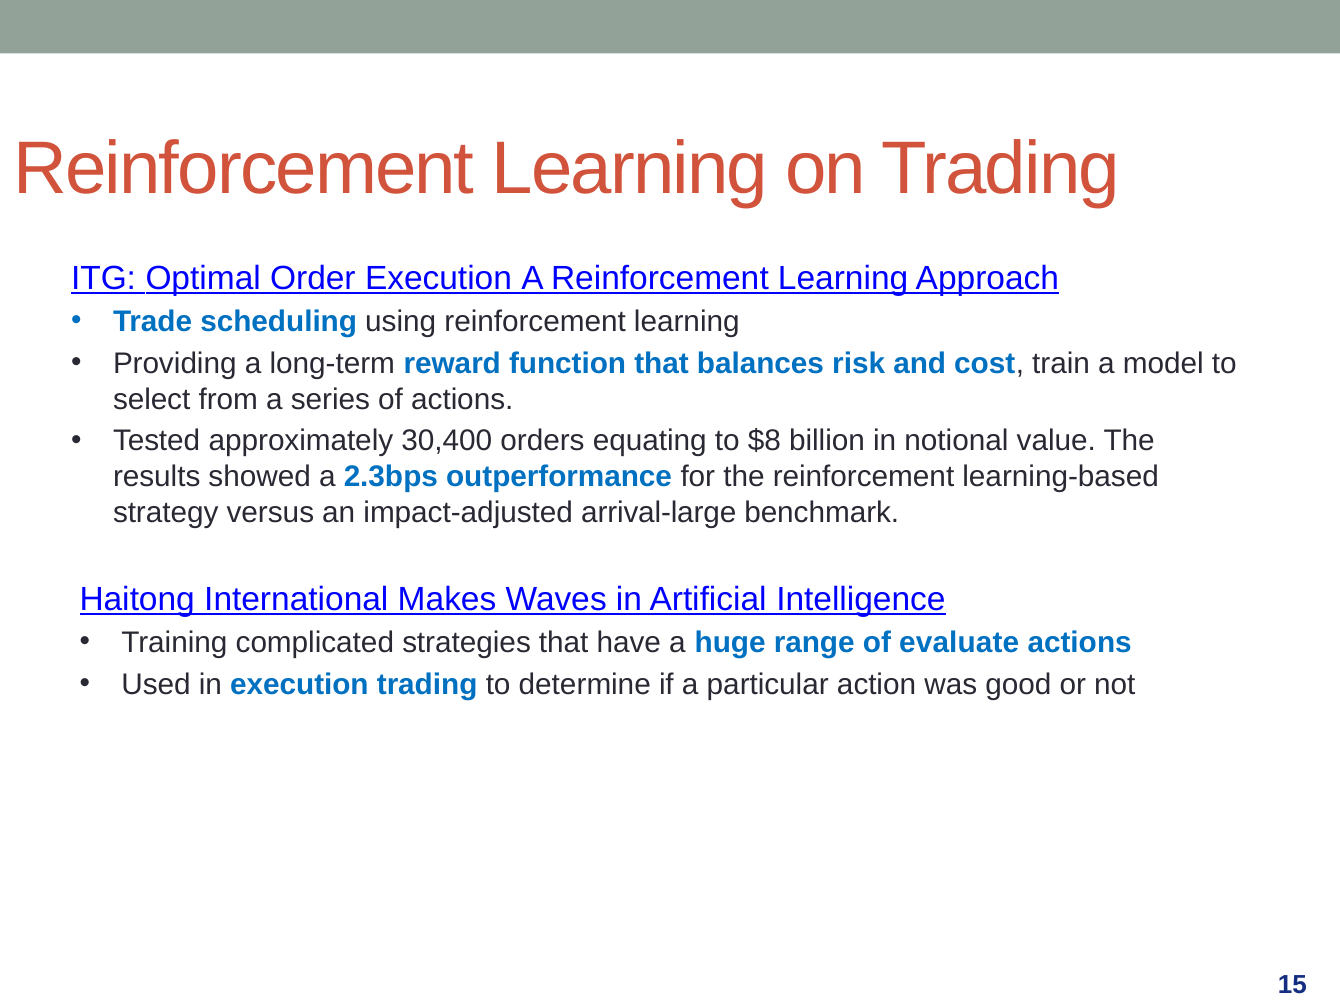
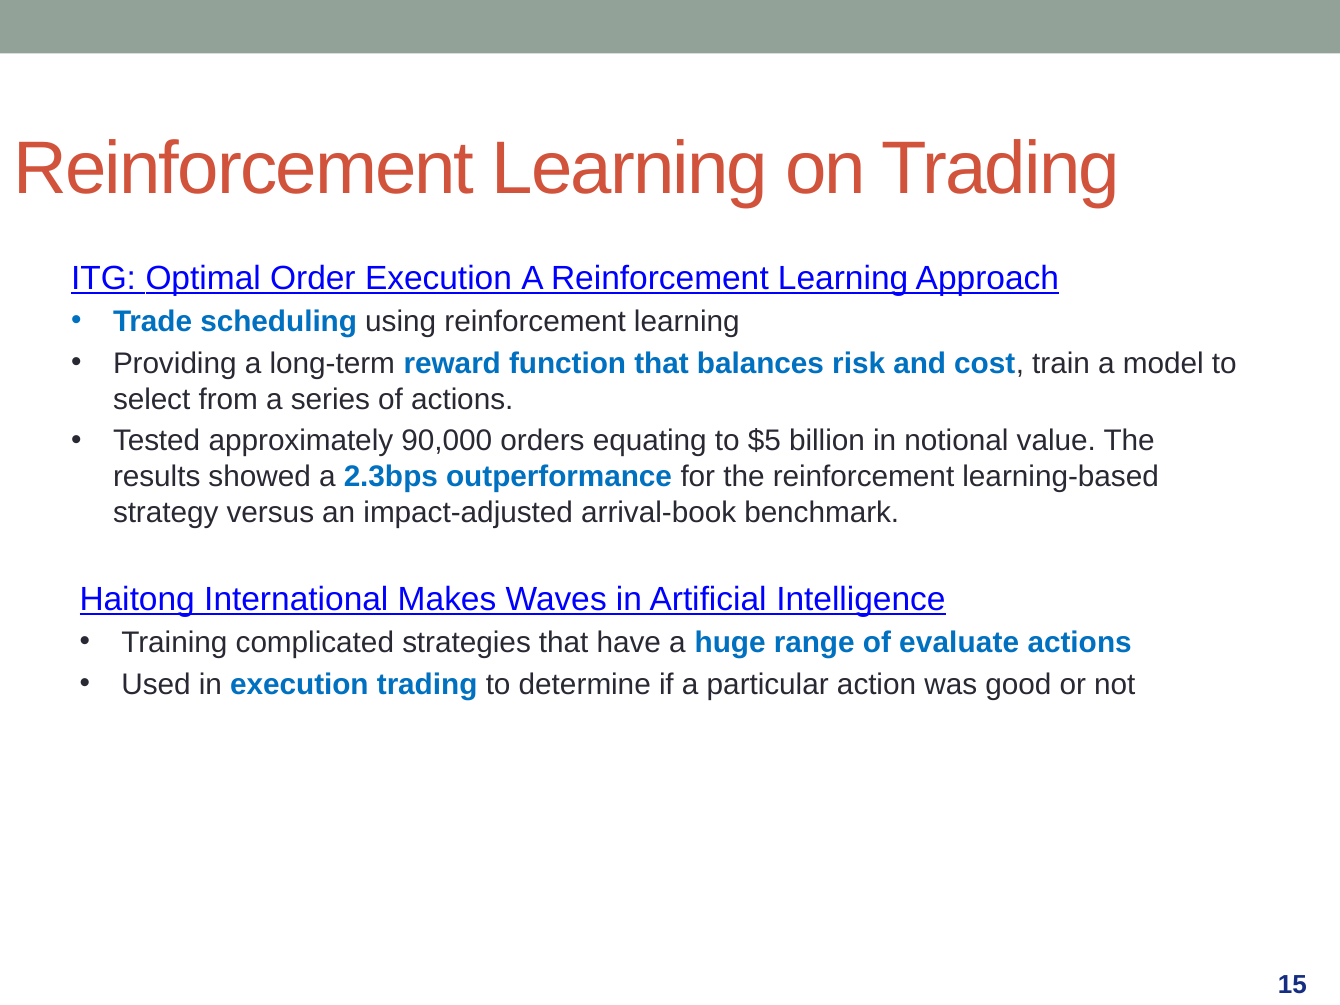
30,400: 30,400 -> 90,000
$8: $8 -> $5
arrival-large: arrival-large -> arrival-book
